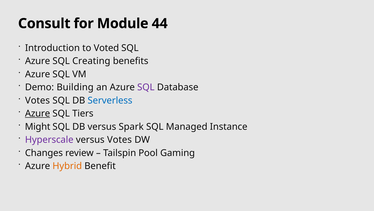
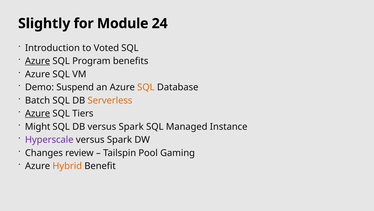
Consult: Consult -> Slightly
44: 44 -> 24
Azure at (38, 61) underline: none -> present
Creating: Creating -> Program
Building: Building -> Suspend
SQL at (146, 87) colour: purple -> orange
Votes at (38, 100): Votes -> Batch
Serverless colour: blue -> orange
Votes at (119, 139): Votes -> Spark
